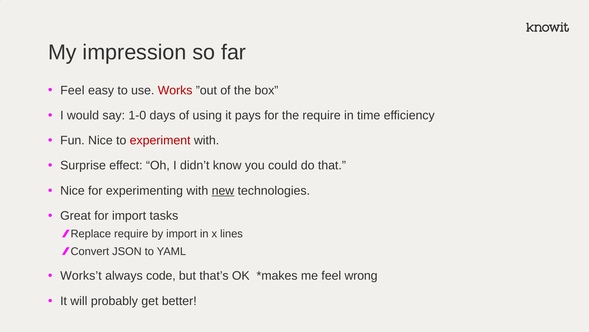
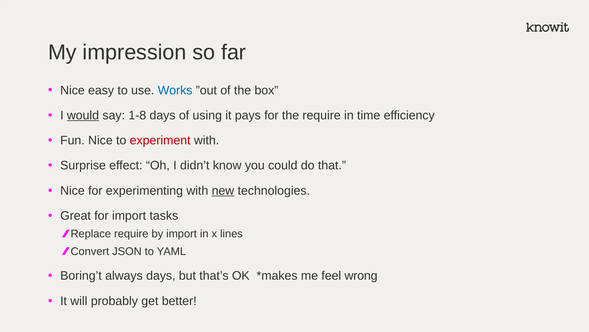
Feel at (72, 90): Feel -> Nice
Works colour: red -> blue
would underline: none -> present
1-0: 1-0 -> 1-8
Works’t: Works’t -> Boring’t
always code: code -> days
